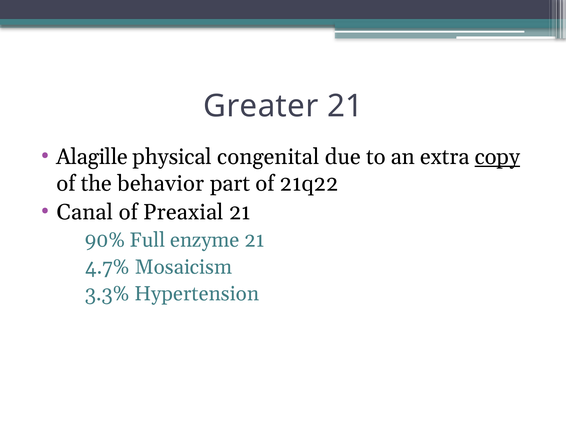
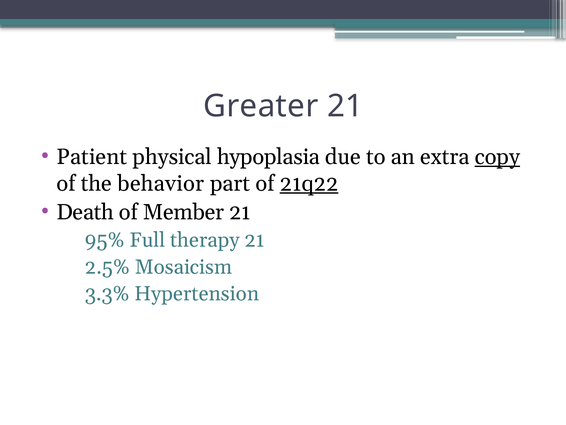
Alagille: Alagille -> Patient
congenital: congenital -> hypoplasia
21q22 underline: none -> present
Canal: Canal -> Death
Preaxial: Preaxial -> Member
90%: 90% -> 95%
enzyme: enzyme -> therapy
4.7%: 4.7% -> 2.5%
